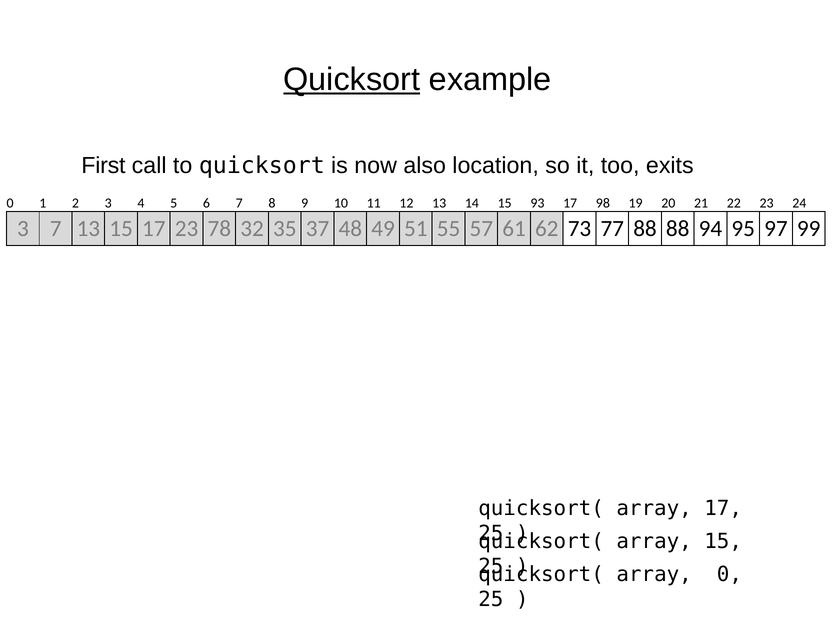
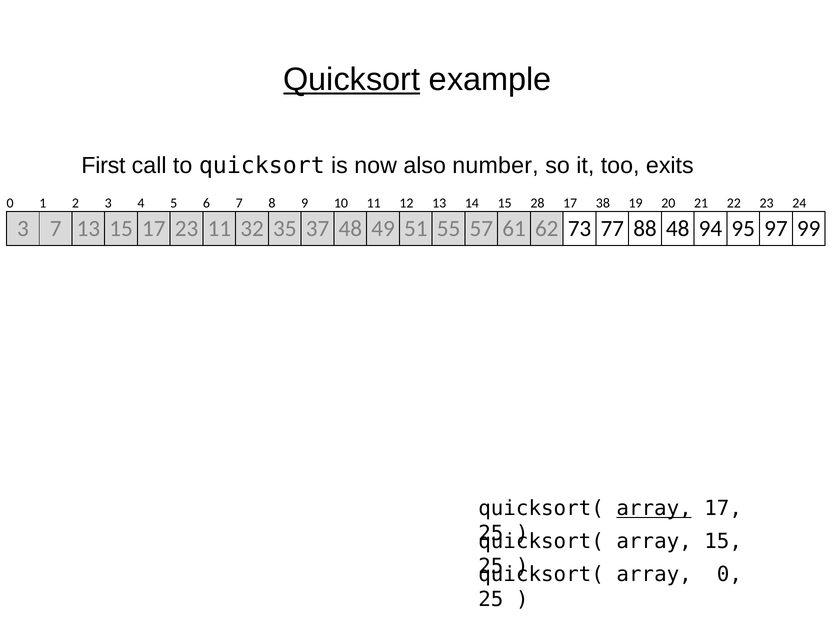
location: location -> number
93: 93 -> 28
98: 98 -> 38
23 78: 78 -> 11
88 88: 88 -> 48
array at (654, 509) underline: none -> present
